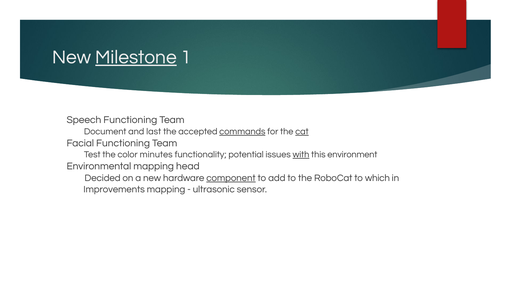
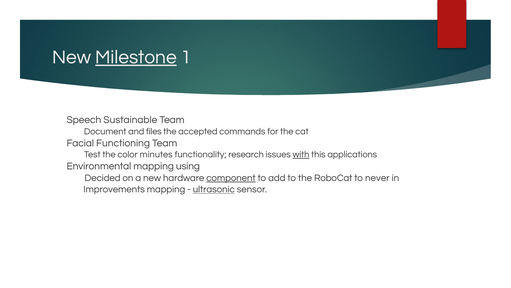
Functioning at (130, 120): Functioning -> Sustainable
last: last -> files
commands underline: present -> none
cat underline: present -> none
potential: potential -> research
environment: environment -> applications
head: head -> using
which: which -> never
ultrasonic underline: none -> present
